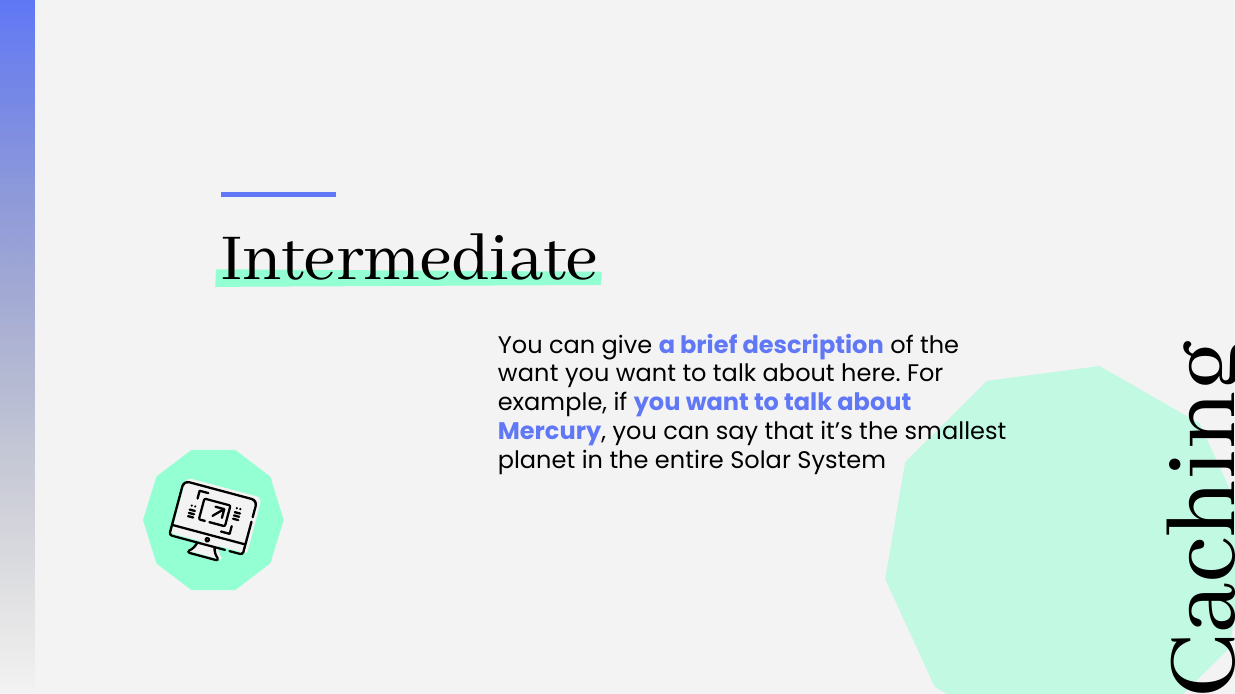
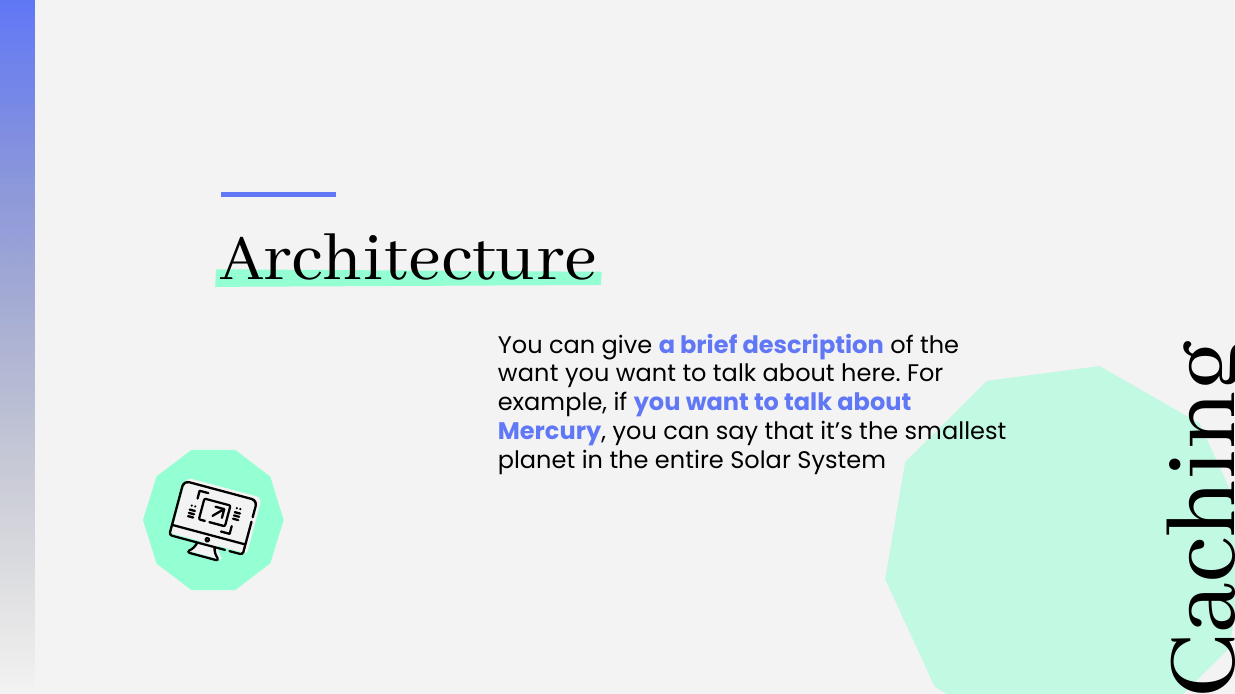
Intermediate: Intermediate -> Architecture
